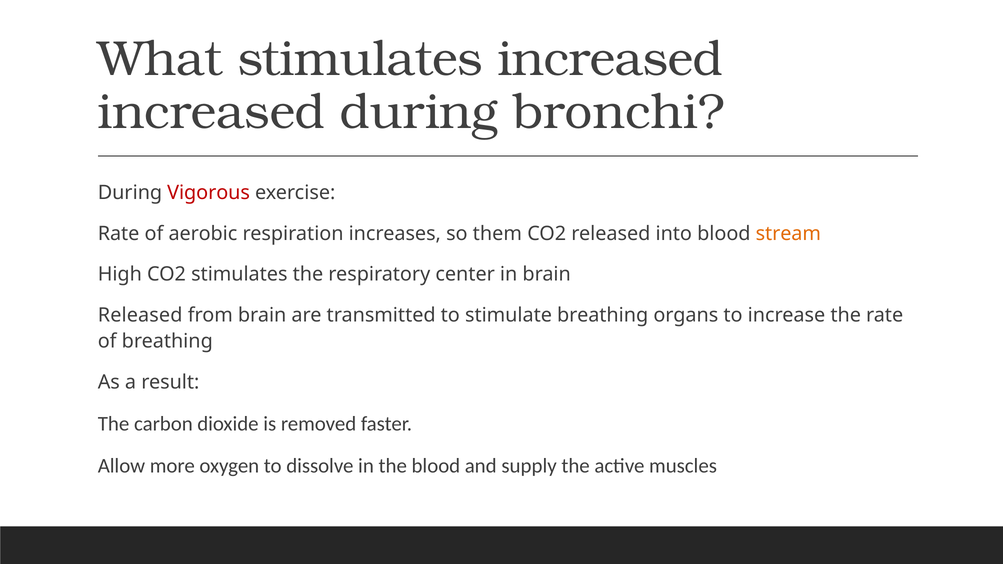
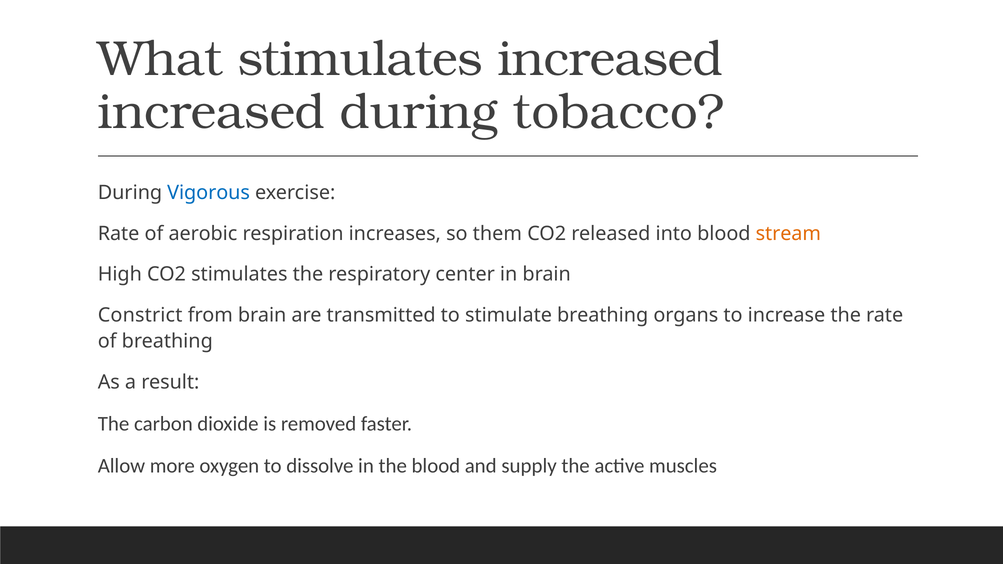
bronchi: bronchi -> tobacco
Vigorous colour: red -> blue
Released at (140, 315): Released -> Constrict
